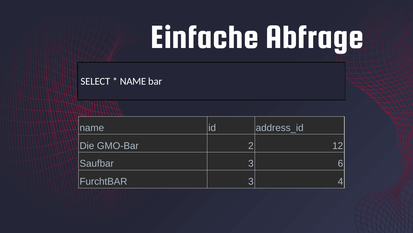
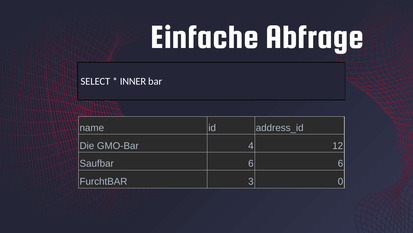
NAME at (133, 81): NAME -> INNER
2: 2 -> 4
Saufbar 3: 3 -> 6
4: 4 -> 0
